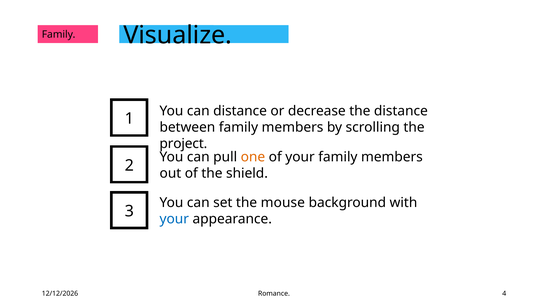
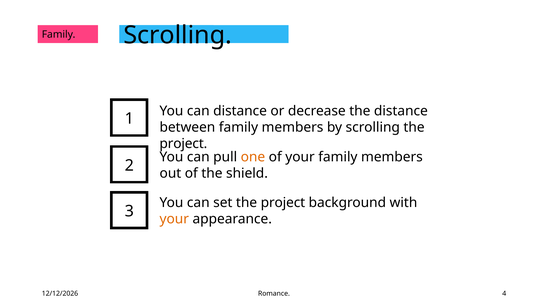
Visualize at (178, 35): Visualize -> Scrolling
set the mouse: mouse -> project
your at (174, 219) colour: blue -> orange
